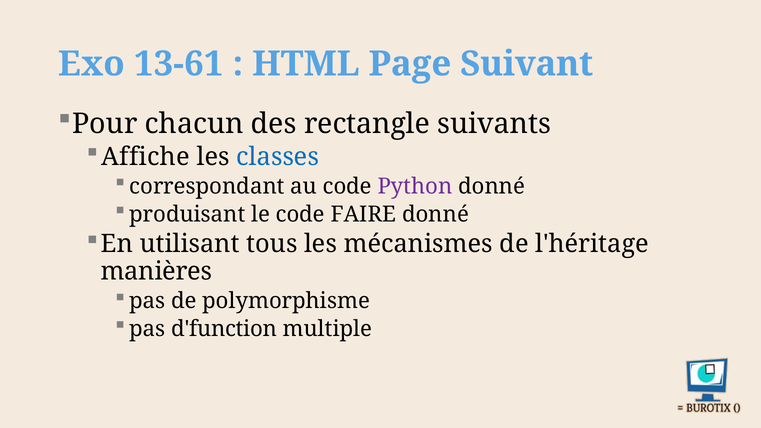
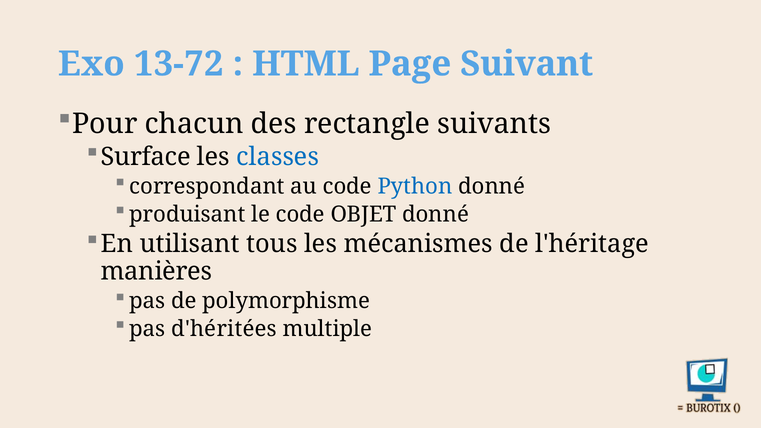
13-61: 13-61 -> 13-72
Affiche: Affiche -> Surface
Python colour: purple -> blue
FAIRE: FAIRE -> OBJET
d'function: d'function -> d'héritées
